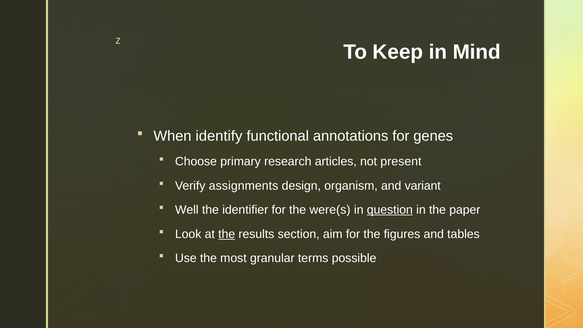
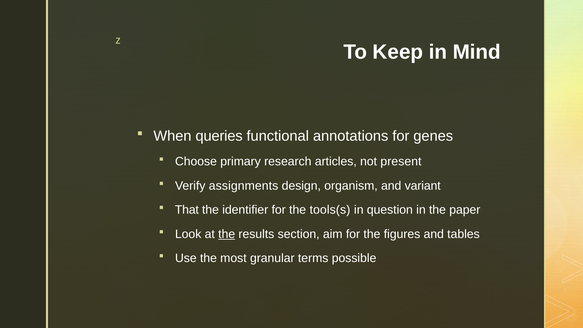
identify: identify -> queries
Well: Well -> That
were(s: were(s -> tools(s
question underline: present -> none
